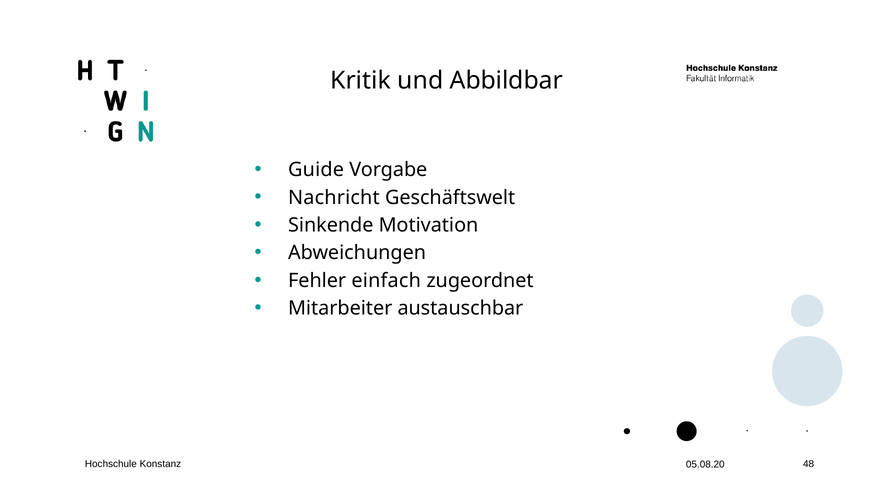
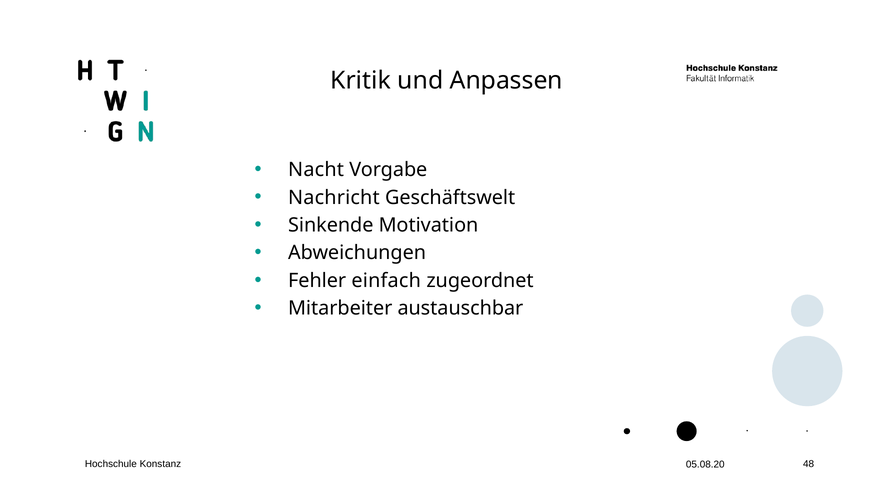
Abbildbar: Abbildbar -> Anpassen
Guide: Guide -> Nacht
